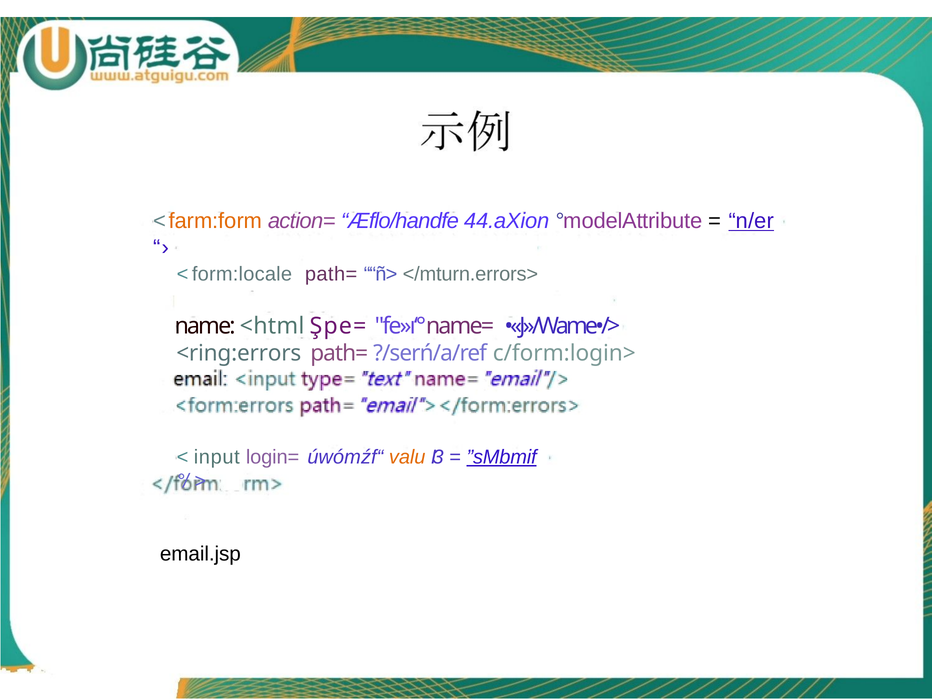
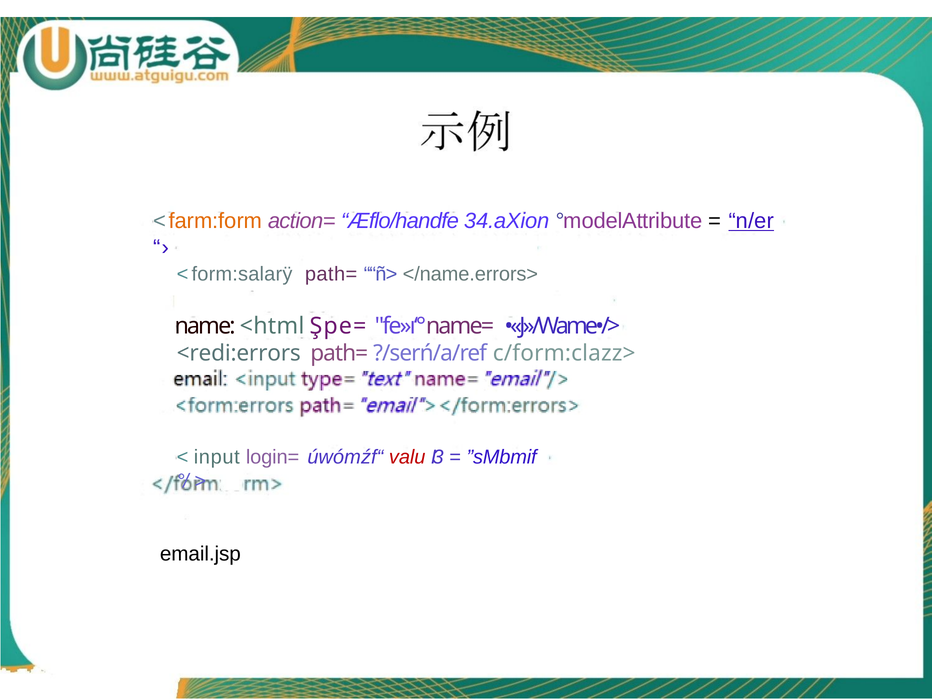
44.aXion: 44.aXion -> 34.aXion
form:locale: form:locale -> form:salarÿ
</mturn.errors>: </mturn.errors> -> </name.errors>
<ring:errors: <ring:errors -> <redi:errors
c/form:login>: c/form:login> -> c/form:clazz>
valu colour: orange -> red
”sMbmif underline: present -> none
